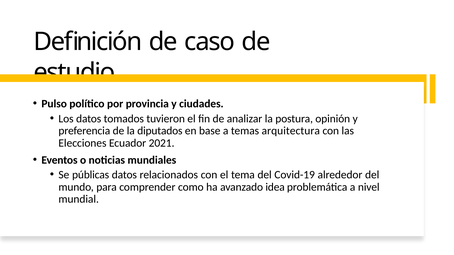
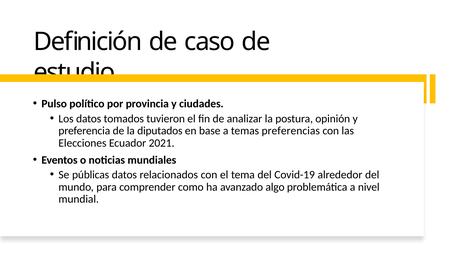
arquitectura: arquitectura -> preferencias
idea: idea -> algo
